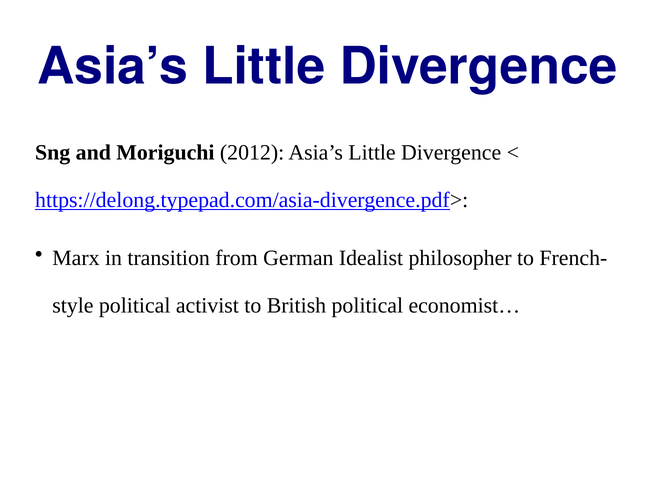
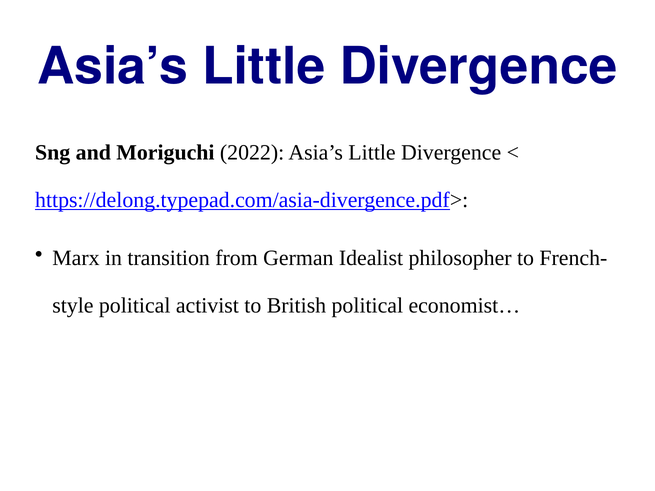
2012: 2012 -> 2022
